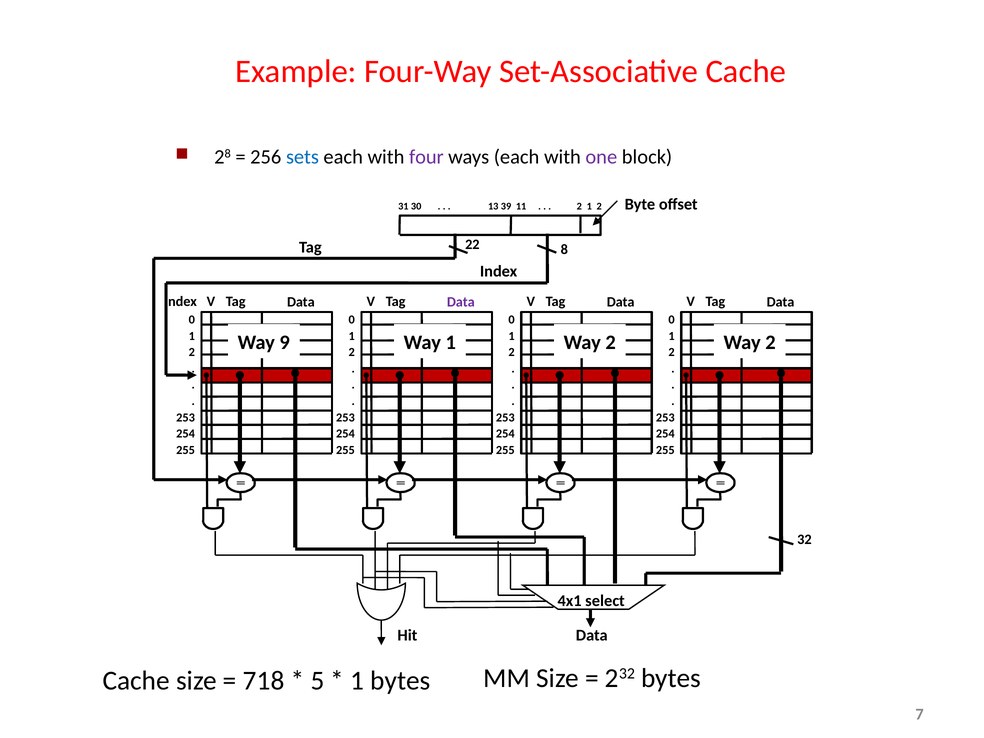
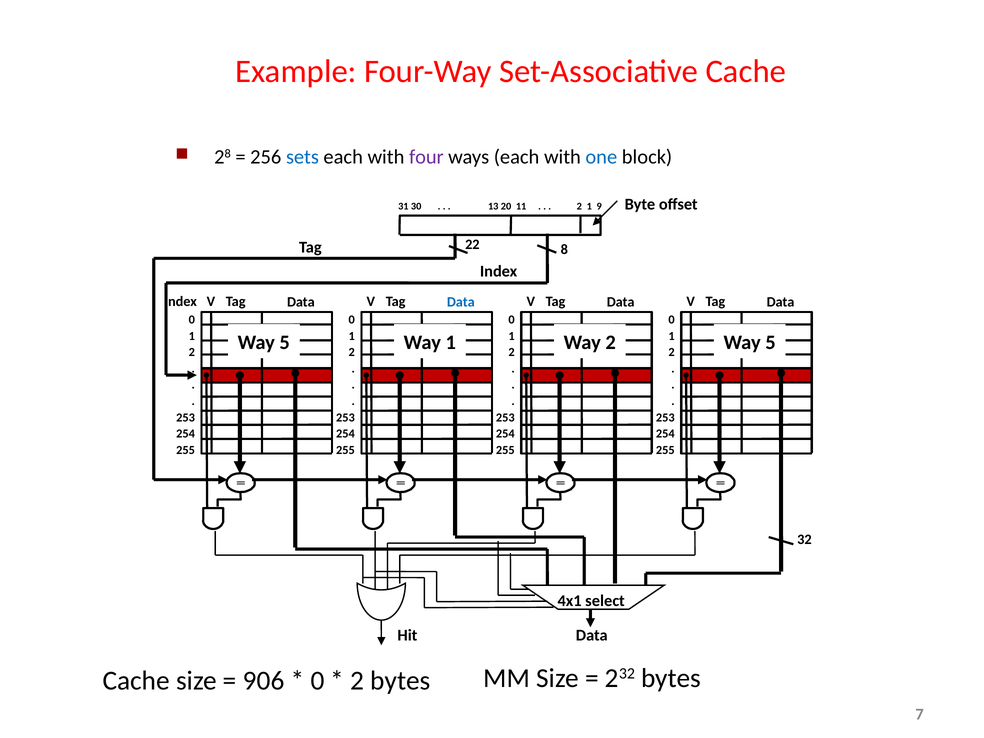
one colour: purple -> blue
39: 39 -> 20
2 1 2: 2 -> 9
Data at (461, 302) colour: purple -> blue
9 at (285, 342): 9 -> 5
2 Way 2: 2 -> 5
718: 718 -> 906
5 at (317, 681): 5 -> 0
1 at (357, 681): 1 -> 2
